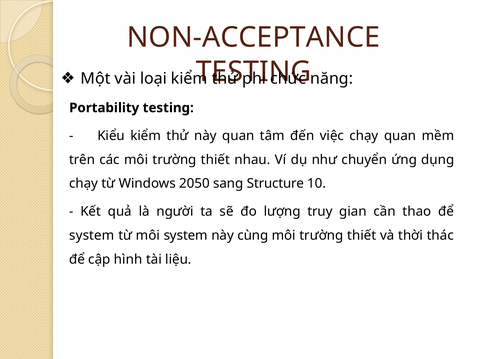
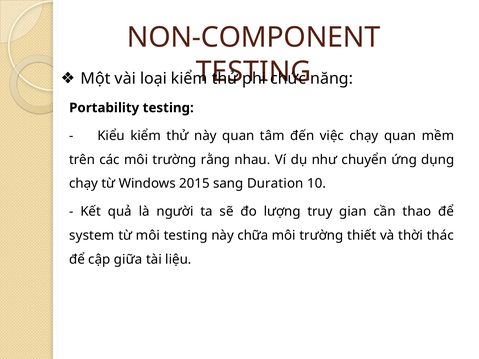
NON-ACCEPTANCE: NON-ACCEPTANCE -> NON-COMPONENT
các môi trường thiết: thiết -> rằng
2050: 2050 -> 2015
Structure: Structure -> Duration
môi system: system -> testing
cùng: cùng -> chữa
hình: hình -> giữa
